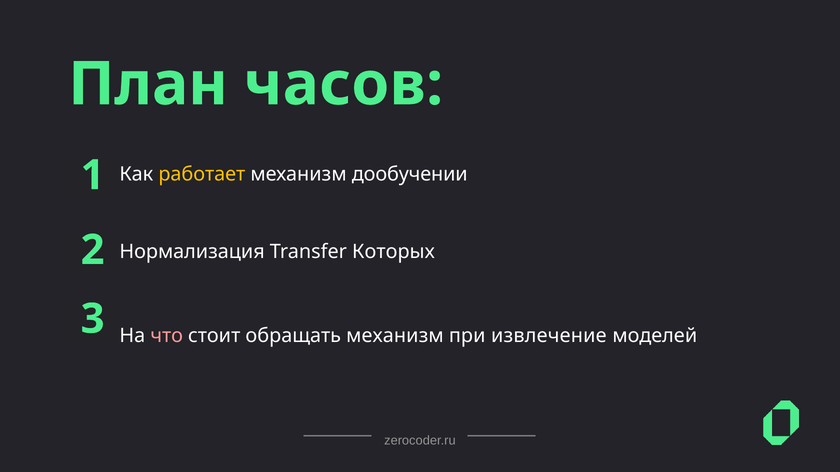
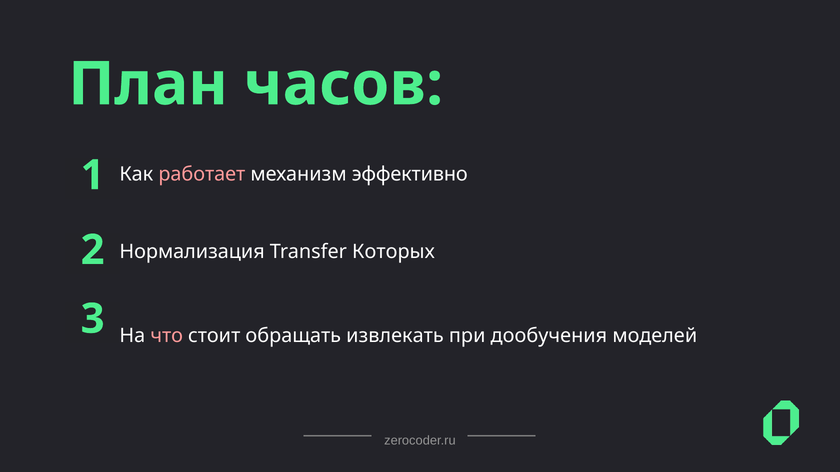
работает colour: yellow -> pink
дообучении: дообучении -> эффективно
обращать механизм: механизм -> извлекать
извлечение: извлечение -> дообучения
